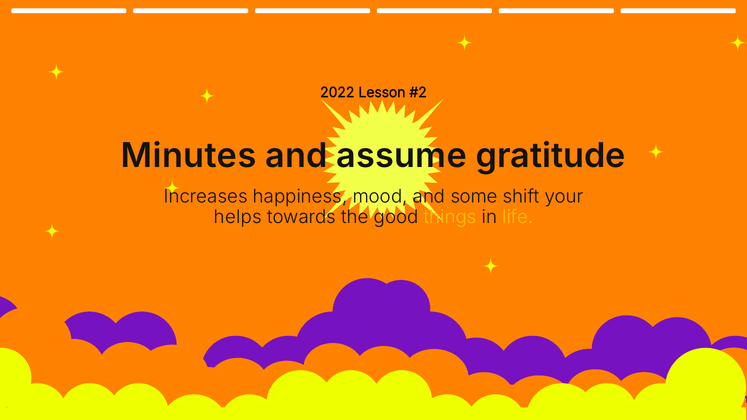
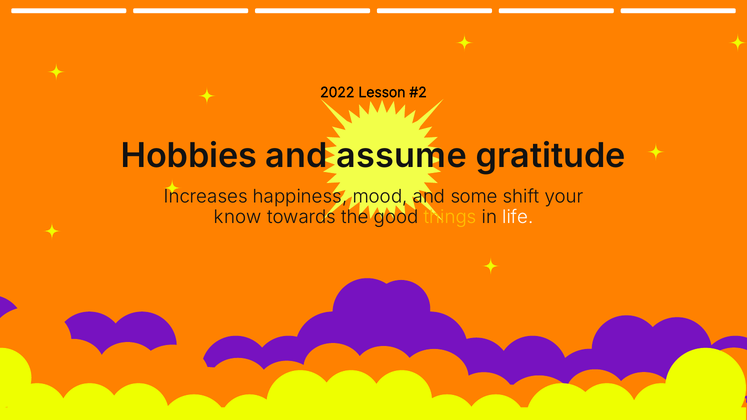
Minutes: Minutes -> Hobbies
helps: helps -> know
life colour: yellow -> white
